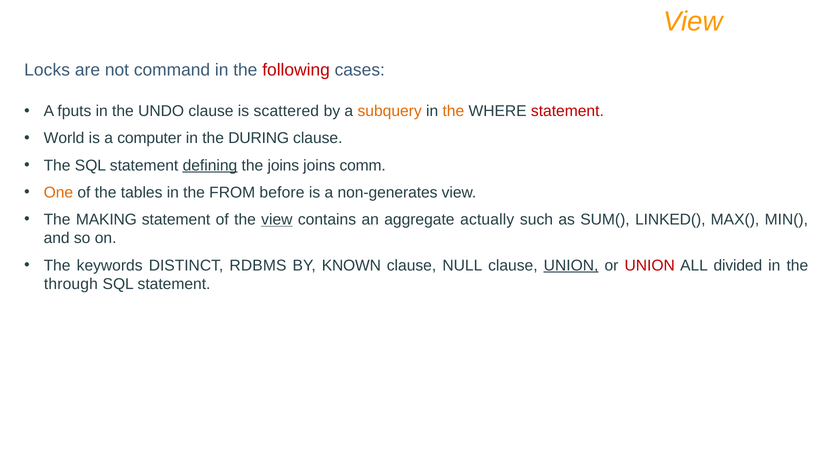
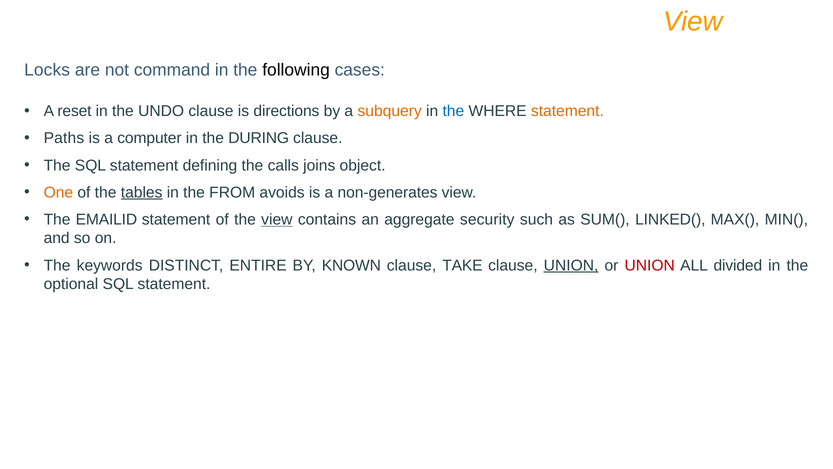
following colour: red -> black
fputs: fputs -> reset
scattered: scattered -> directions
the at (453, 111) colour: orange -> blue
statement at (567, 111) colour: red -> orange
World: World -> Paths
defining underline: present -> none
the joins: joins -> calls
comm: comm -> object
tables underline: none -> present
before: before -> avoids
MAKING: MAKING -> EMAILID
actually: actually -> security
RDBMS: RDBMS -> ENTIRE
NULL: NULL -> TAKE
through: through -> optional
